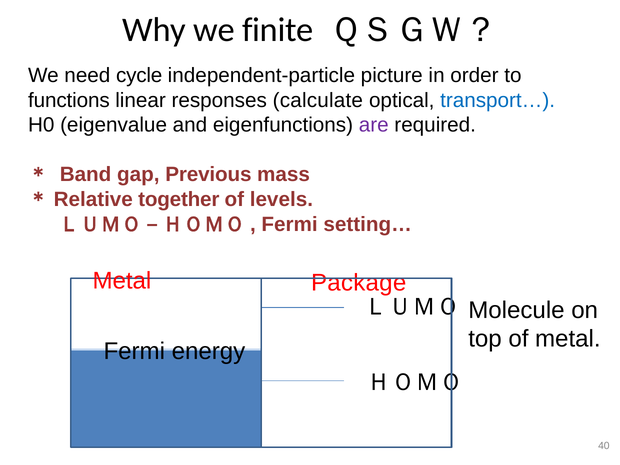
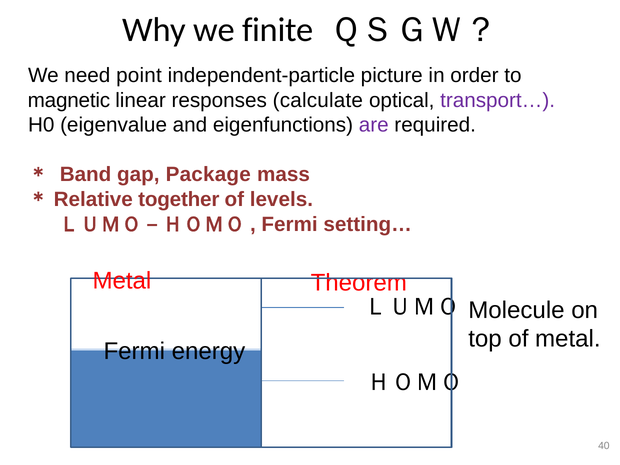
cycle: cycle -> point
functions: functions -> magnetic
transport… colour: blue -> purple
Previous: Previous -> Package
Package: Package -> Theorem
